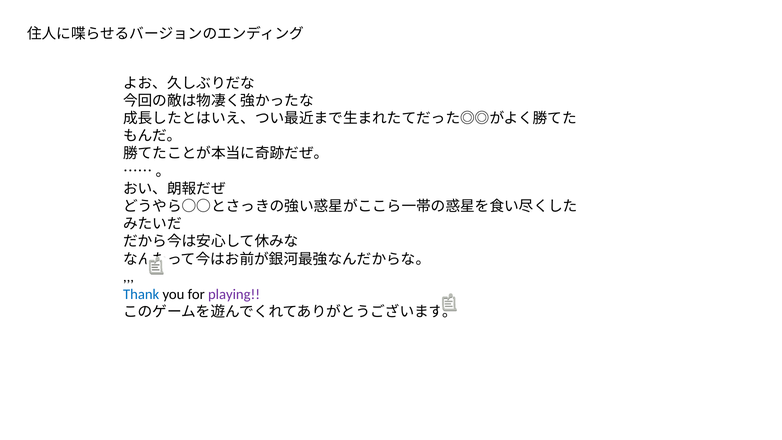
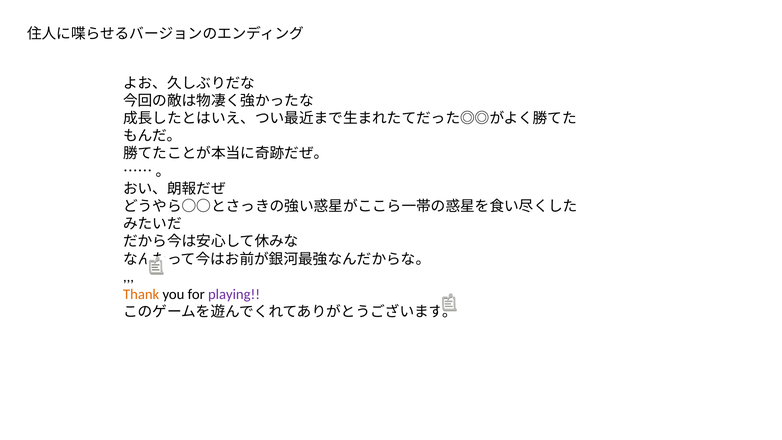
Thank colour: blue -> orange
